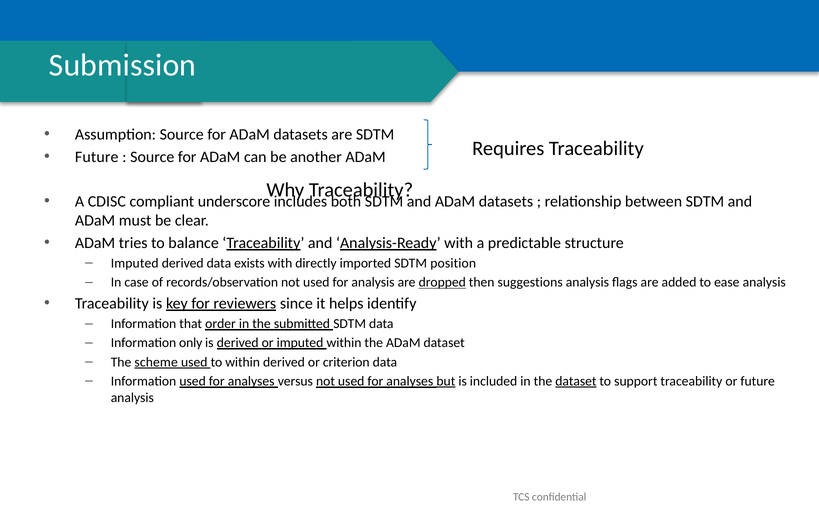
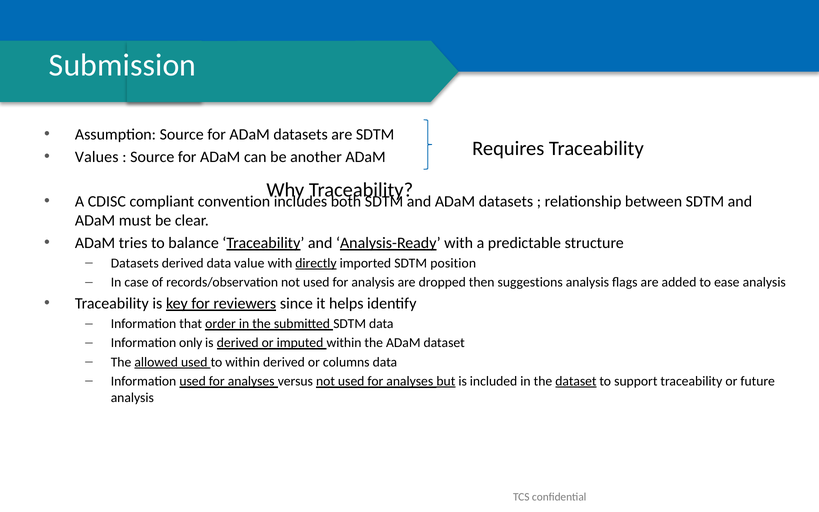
Future at (97, 157): Future -> Values
underscore: underscore -> convention
Imputed at (135, 263): Imputed -> Datasets
exists: exists -> value
directly underline: none -> present
dropped underline: present -> none
scheme: scheme -> allowed
criterion: criterion -> columns
